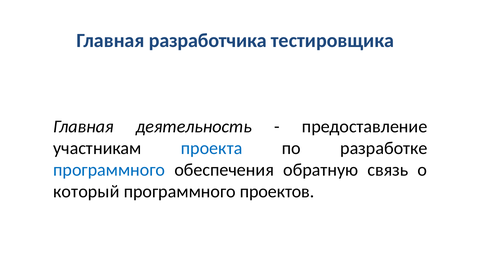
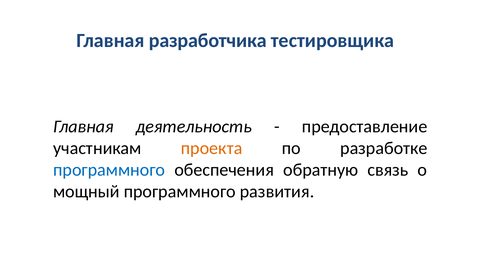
проекта colour: blue -> orange
который: который -> мощный
проектов: проектов -> развития
